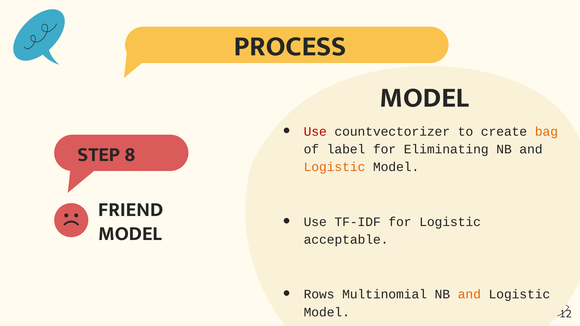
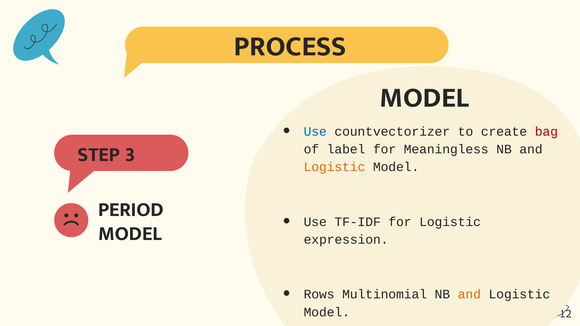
Use at (315, 132) colour: red -> blue
bag colour: orange -> red
Eliminating: Eliminating -> Meaningless
8: 8 -> 3
FRIEND: FRIEND -> PERIOD
acceptable: acceptable -> expression
